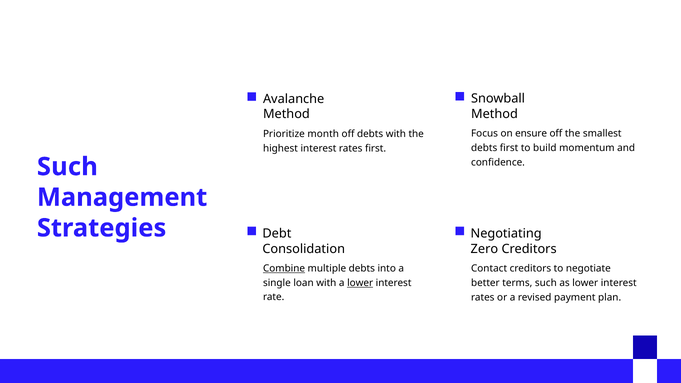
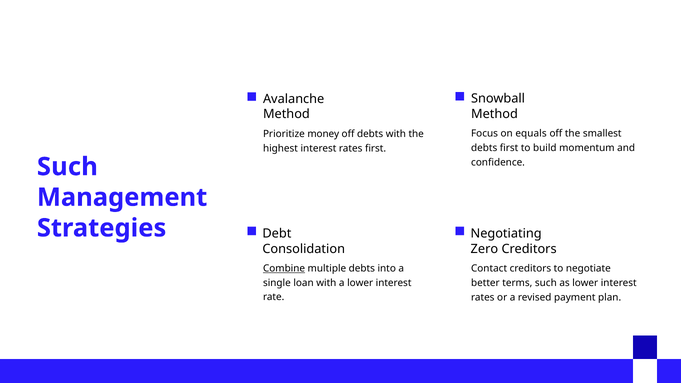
ensure: ensure -> equals
month: month -> money
lower at (360, 283) underline: present -> none
